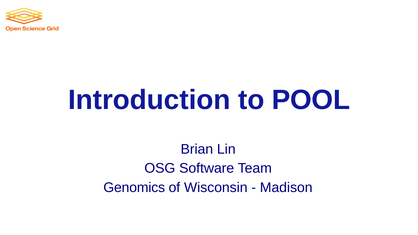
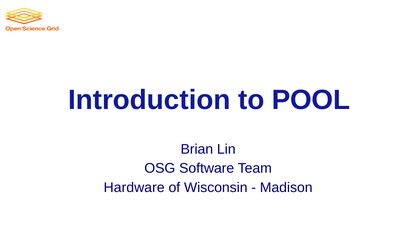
Genomics: Genomics -> Hardware
